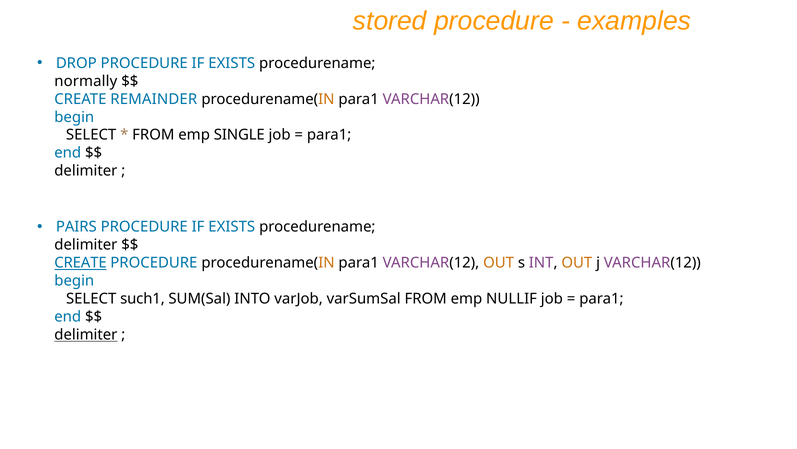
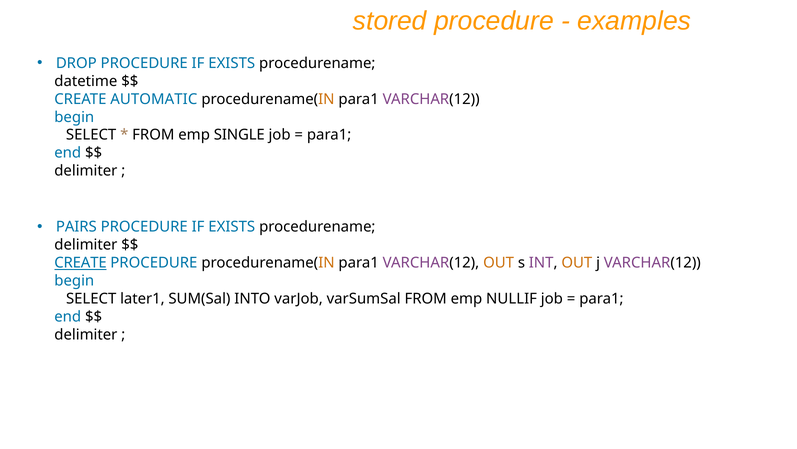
normally: normally -> datetime
REMAINDER: REMAINDER -> AUTOMATIC
such1: such1 -> later1
delimiter at (86, 334) underline: present -> none
